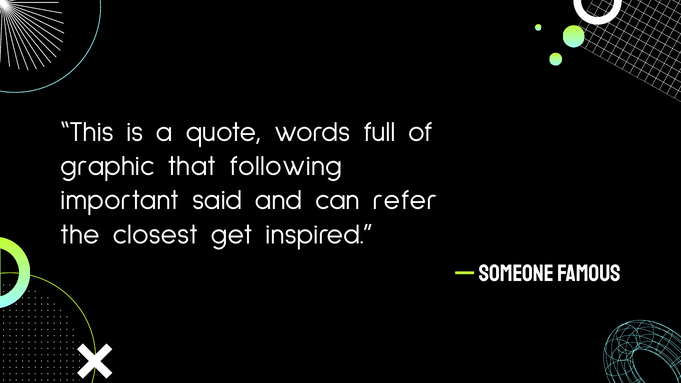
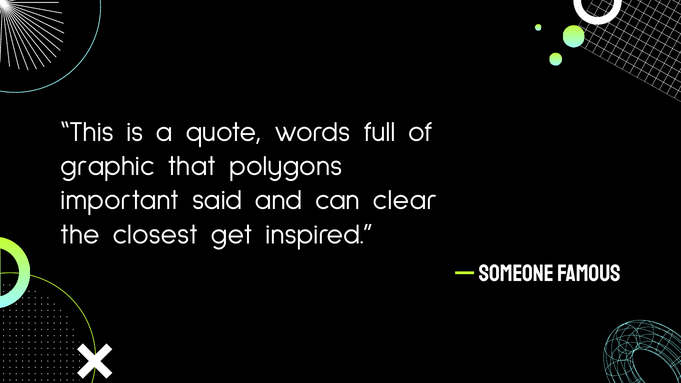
following: following -> polygons
refer: refer -> clear
